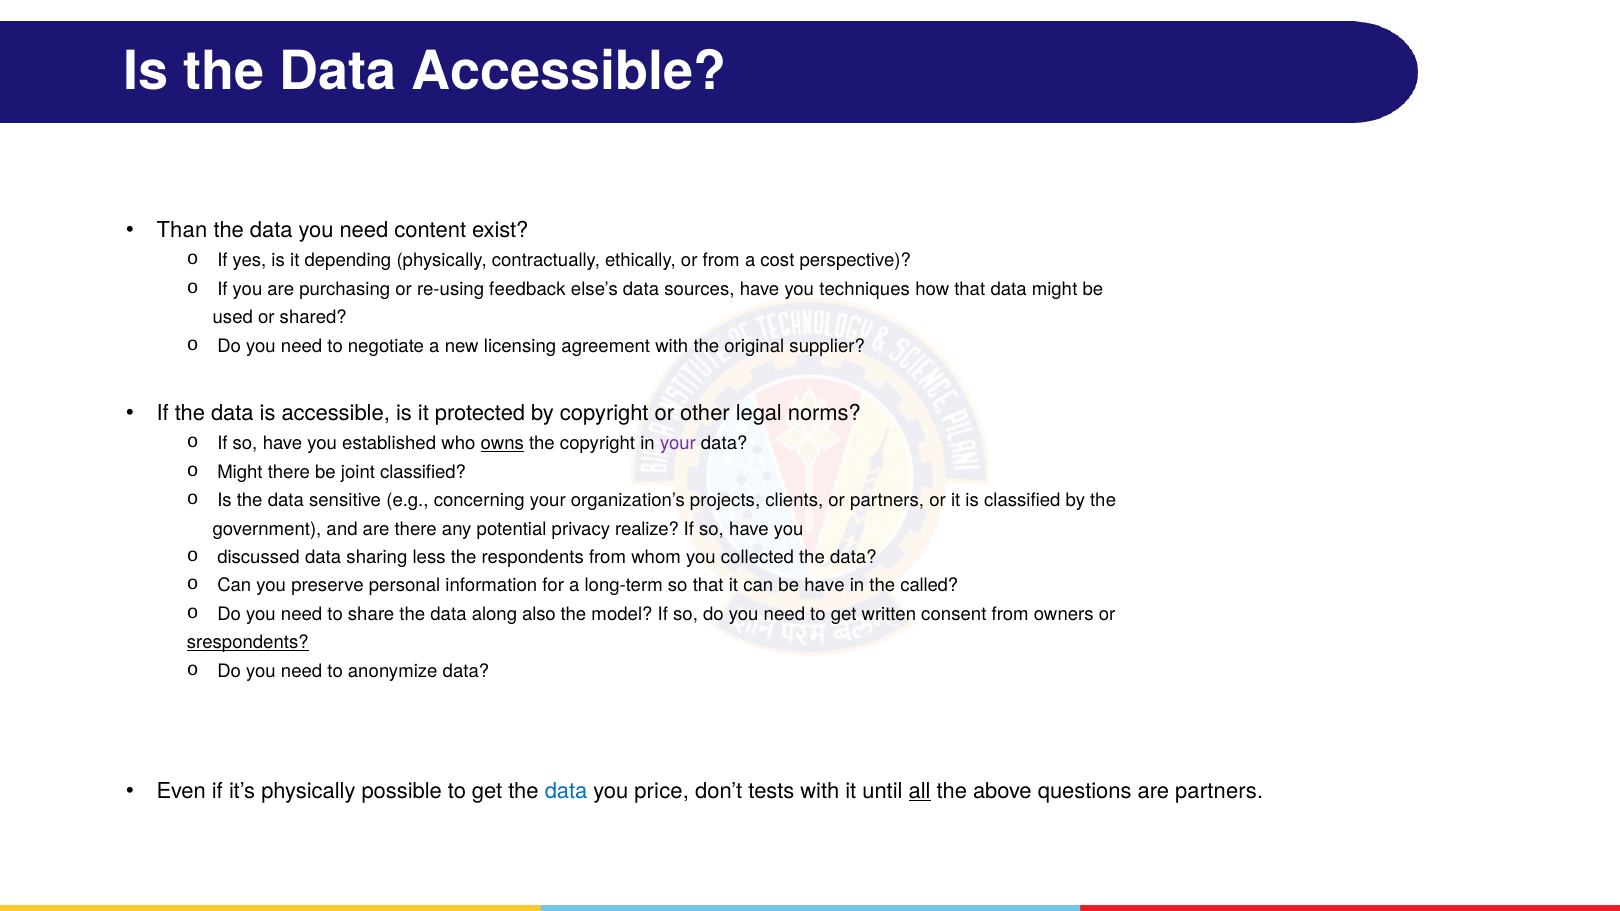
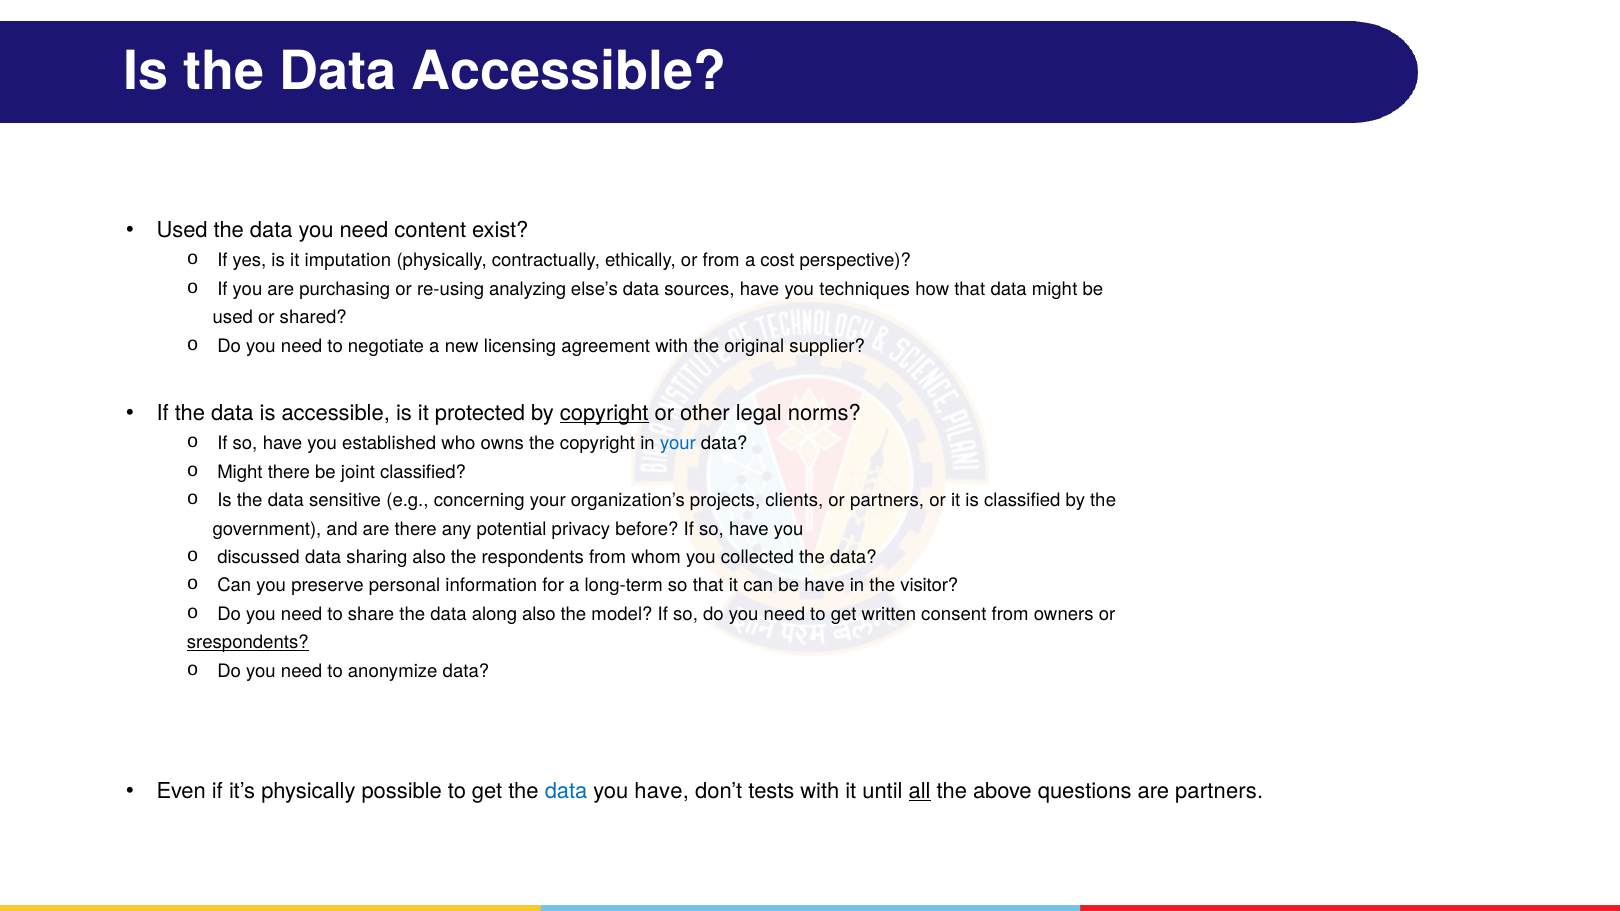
Than at (182, 230): Than -> Used
depending: depending -> imputation
feedback: feedback -> analyzing
copyright at (604, 413) underline: none -> present
owns underline: present -> none
your at (678, 444) colour: purple -> blue
realize: realize -> before
sharing less: less -> also
called: called -> visitor
you price: price -> have
